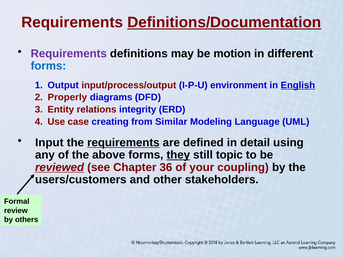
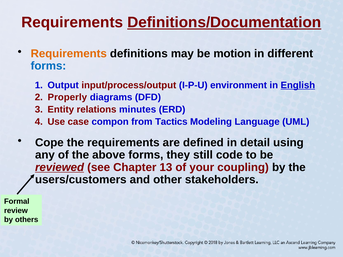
Requirements at (69, 54) colour: purple -> orange
integrity: integrity -> minutes
creating: creating -> compon
Similar: Similar -> Tactics
Input: Input -> Cope
requirements at (123, 143) underline: present -> none
they underline: present -> none
topic: topic -> code
36: 36 -> 13
